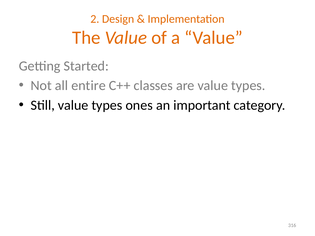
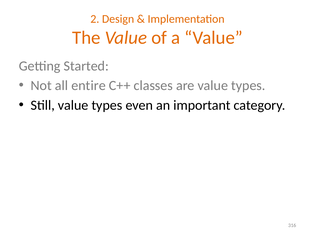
ones: ones -> even
